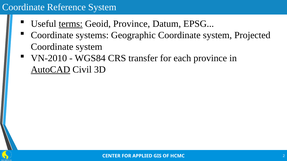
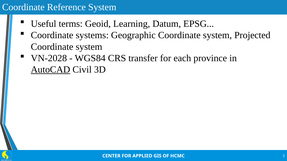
terms underline: present -> none
Geoid Province: Province -> Learning
VN-2010: VN-2010 -> VN-2028
